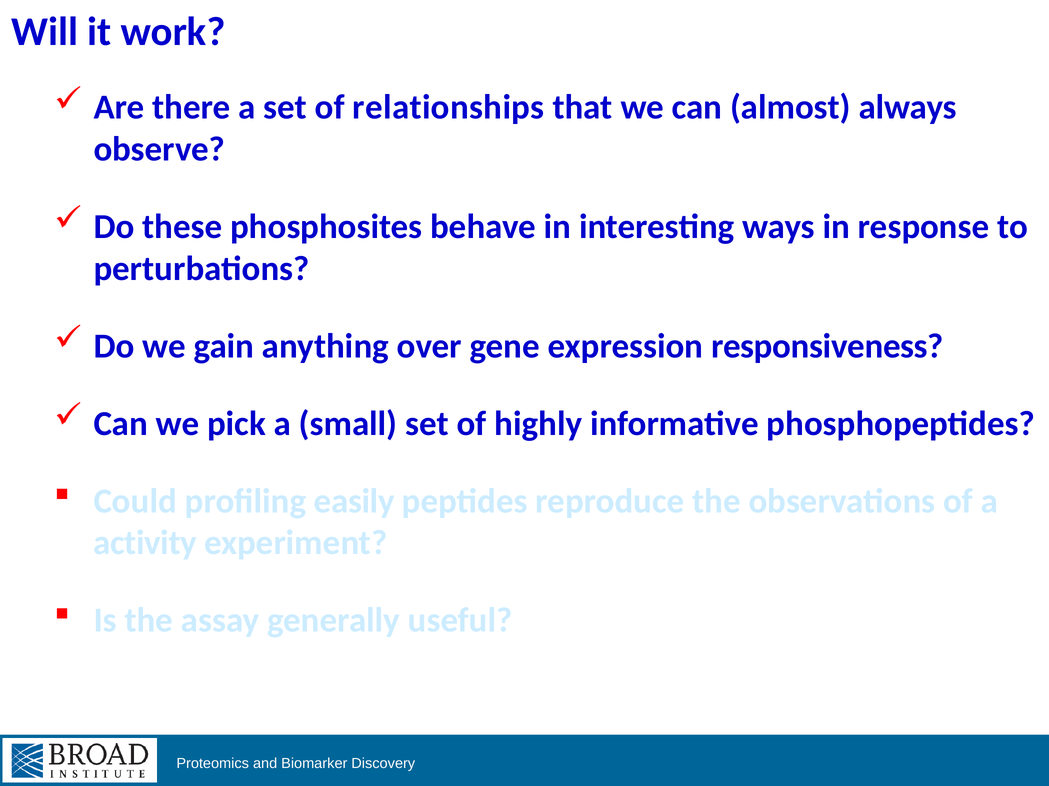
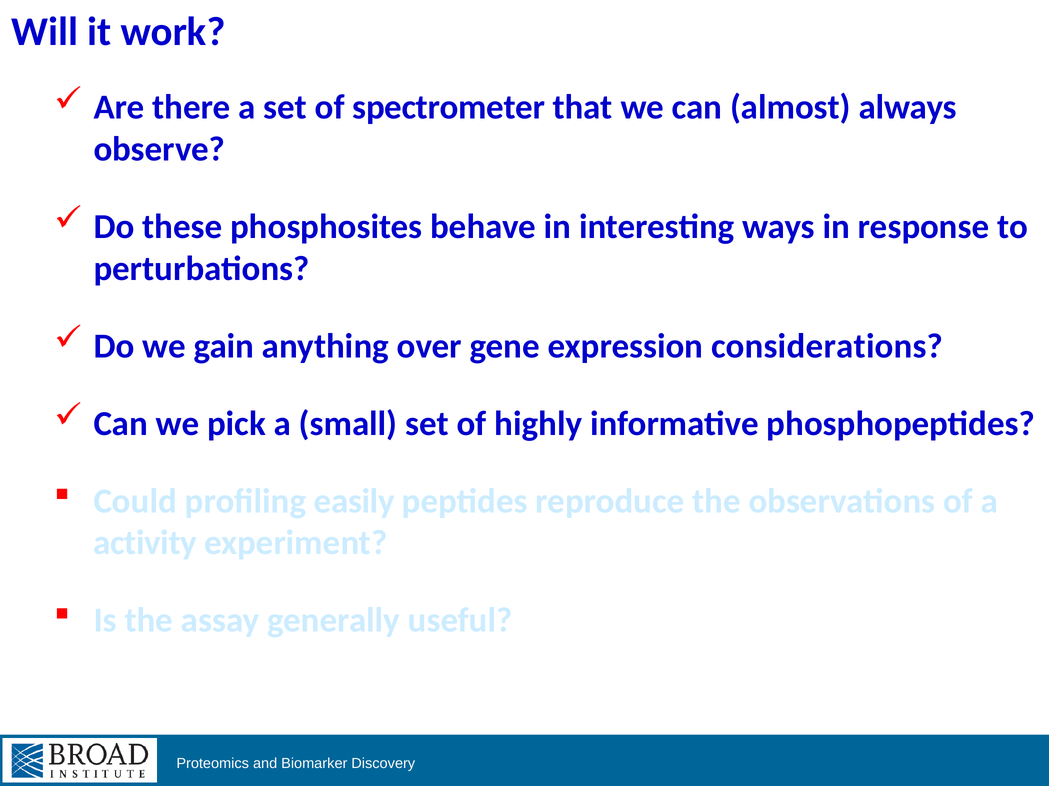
relationships: relationships -> spectrometer
responsiveness: responsiveness -> considerations
